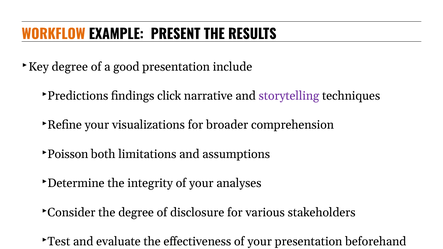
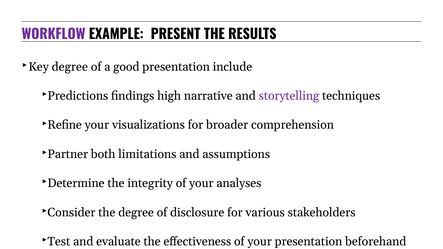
WORKFLOW colour: orange -> purple
click: click -> high
Poisson: Poisson -> Partner
